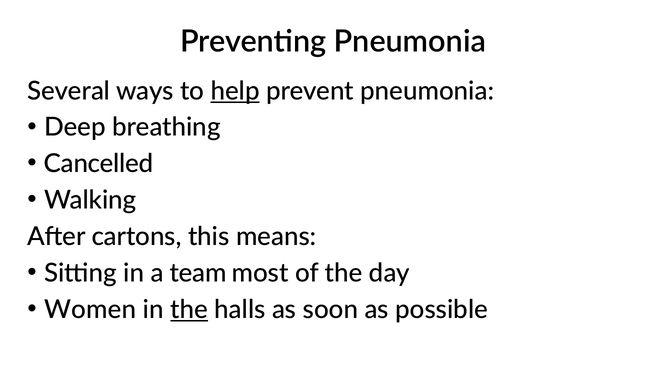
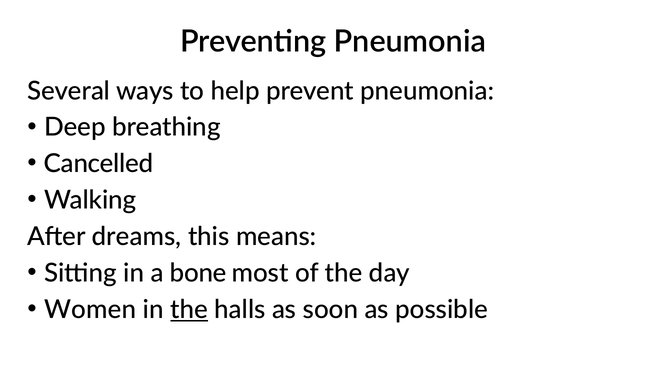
help underline: present -> none
cartons: cartons -> dreams
team: team -> bone
